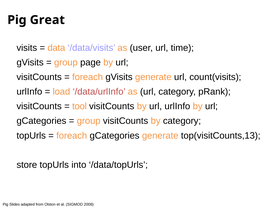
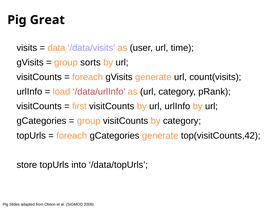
page: page -> sorts
tool: tool -> first
top(visitCounts,13: top(visitCounts,13 -> top(visitCounts,42
